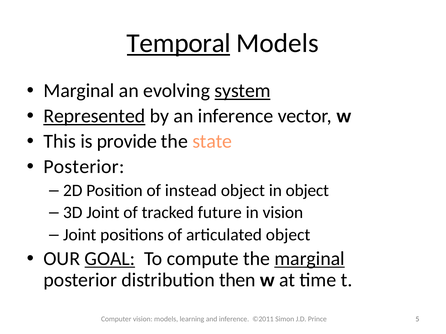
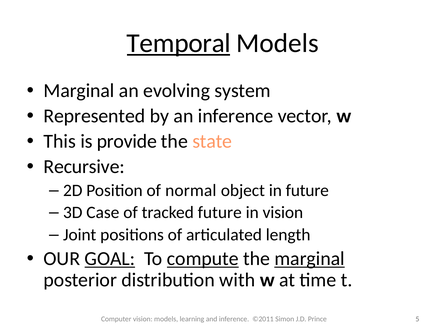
system underline: present -> none
Represented underline: present -> none
Posterior at (84, 167): Posterior -> Recursive
instead: instead -> normal
in object: object -> future
3D Joint: Joint -> Case
articulated object: object -> length
compute underline: none -> present
then: then -> with
